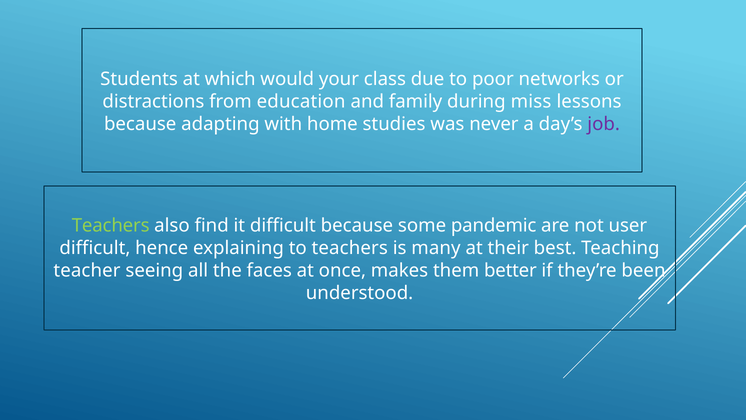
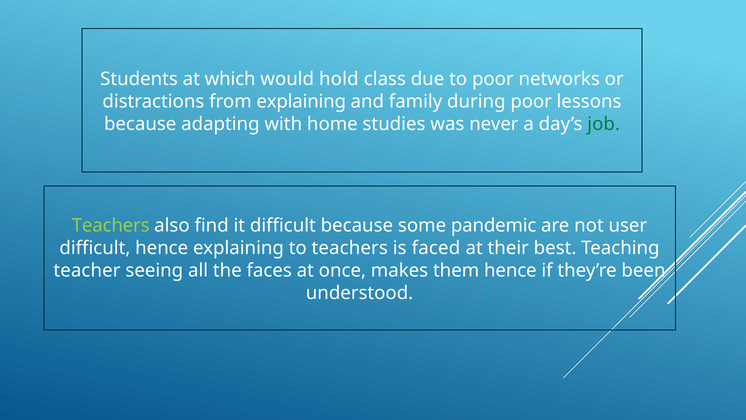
your: your -> hold
from education: education -> explaining
during miss: miss -> poor
job colour: purple -> green
many: many -> faced
them better: better -> hence
